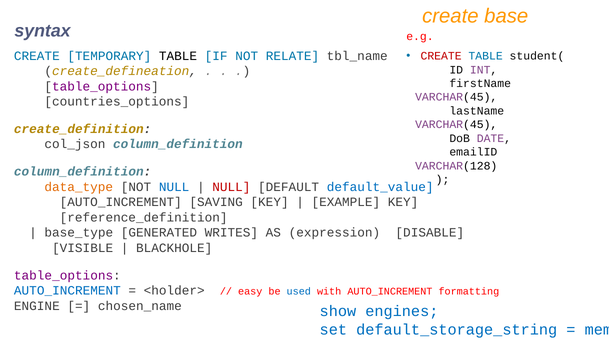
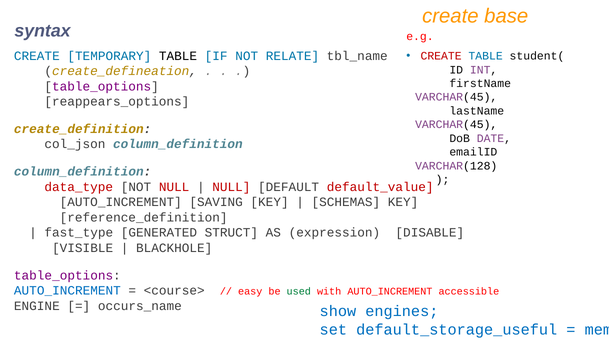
countries_options: countries_options -> reappears_options
data_type colour: orange -> red
NULL at (174, 187) colour: blue -> red
default_value colour: blue -> red
EXAMPLE: EXAMPLE -> SCHEMAS
base_type: base_type -> fast_type
WRITES: WRITES -> STRUCT
<holder>: <holder> -> <course>
used colour: blue -> green
formatting: formatting -> accessible
chosen_name: chosen_name -> occurs_name
default_storage_string: default_storage_string -> default_storage_useful
